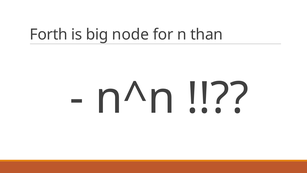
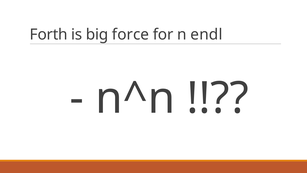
node: node -> force
than: than -> endl
